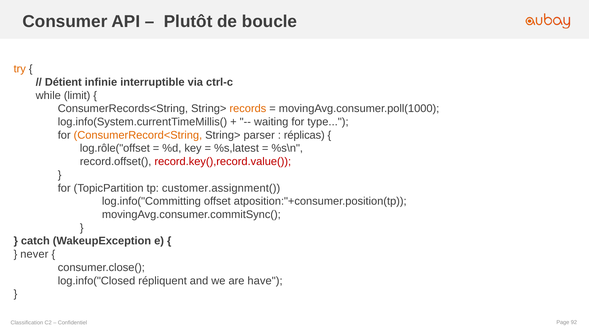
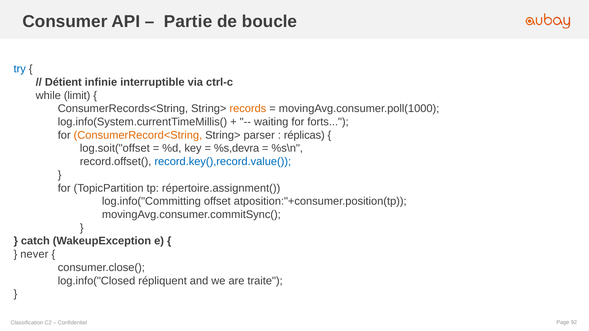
Plutôt: Plutôt -> Partie
try colour: orange -> blue
type: type -> forts
log.rôle("offset: log.rôle("offset -> log.soit("offset
%s,latest: %s,latest -> %s,devra
record.key(),record.value( colour: red -> blue
customer.assignment(: customer.assignment( -> répertoire.assignment(
have: have -> traite
